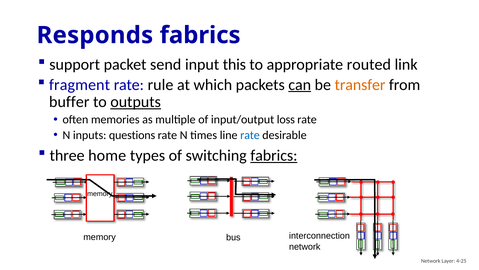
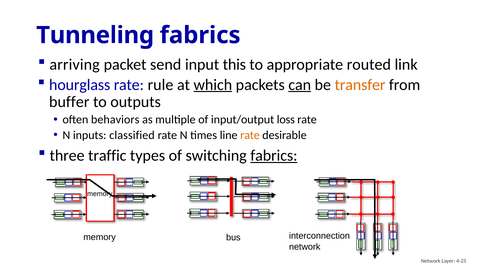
Responds: Responds -> Tunneling
support: support -> arriving
fragment: fragment -> hourglass
which underline: none -> present
outputs underline: present -> none
memories: memories -> behaviors
questions: questions -> classified
rate at (250, 135) colour: blue -> orange
home: home -> traffic
